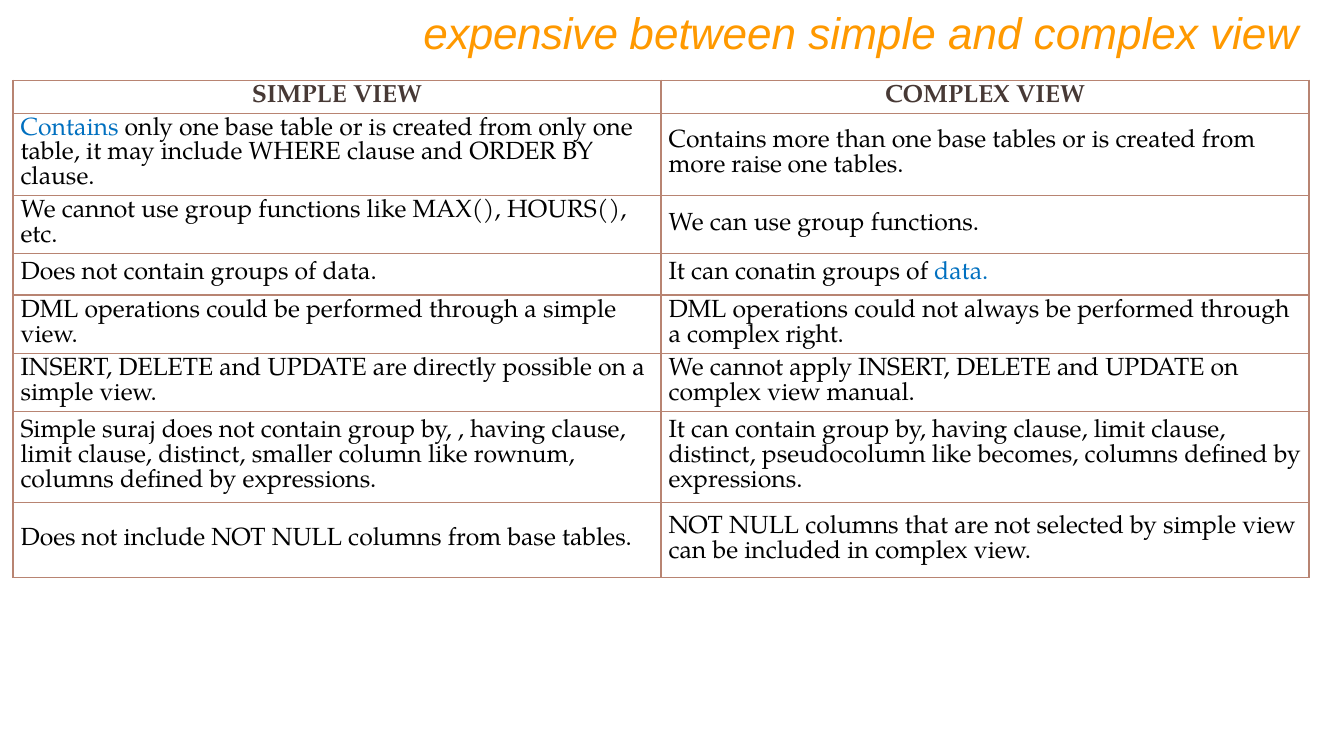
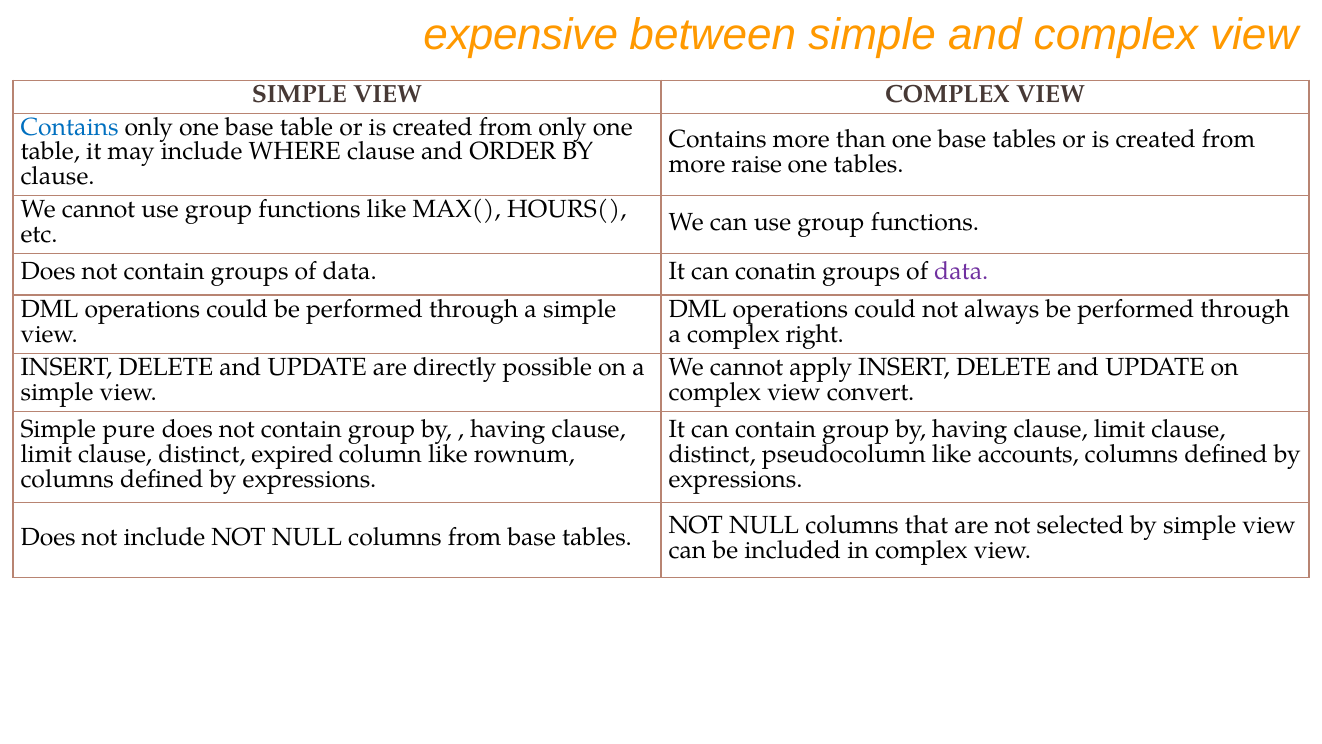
data at (961, 272) colour: blue -> purple
manual: manual -> convert
suraj: suraj -> pure
smaller: smaller -> expired
becomes: becomes -> accounts
